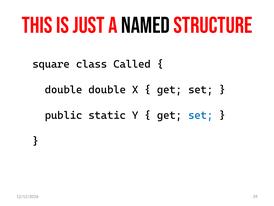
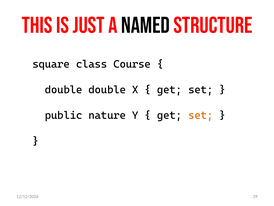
Called: Called -> Course
static: static -> nature
set at (201, 115) colour: blue -> orange
